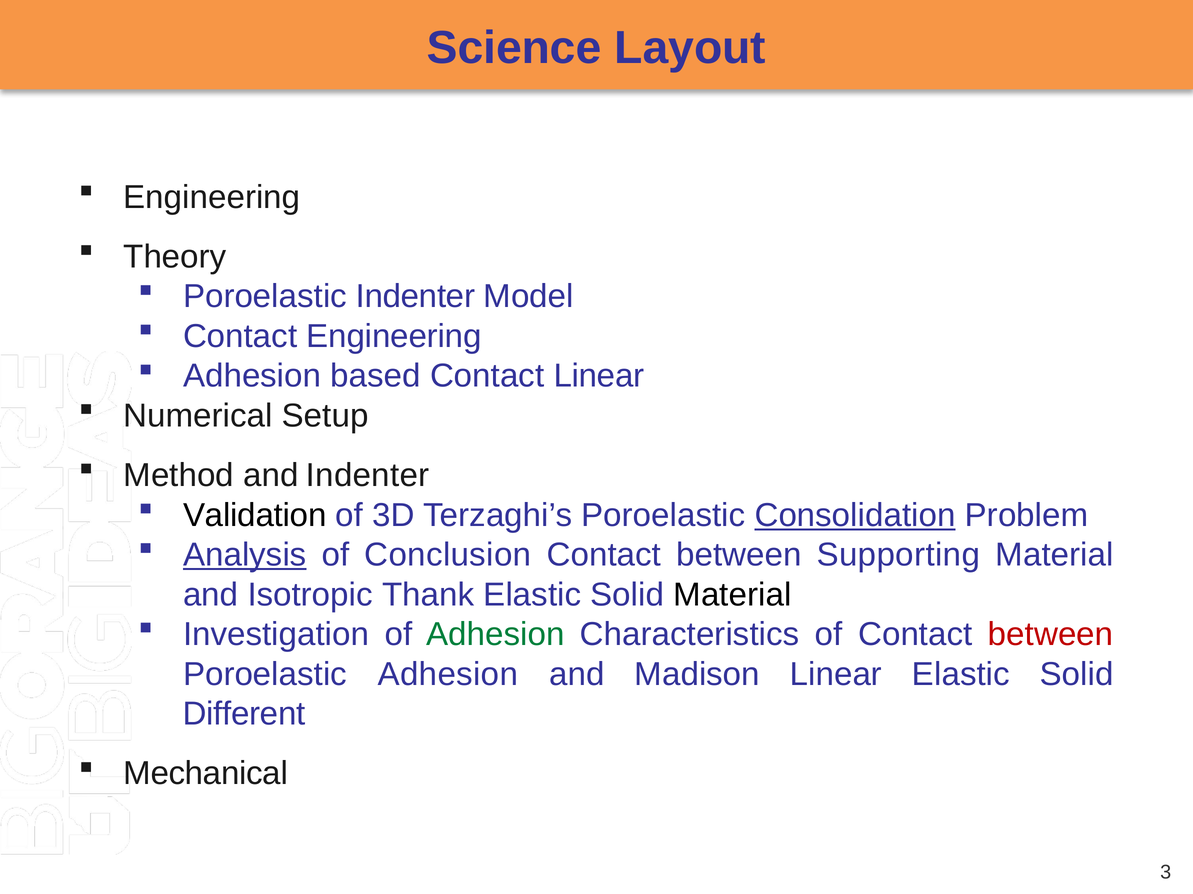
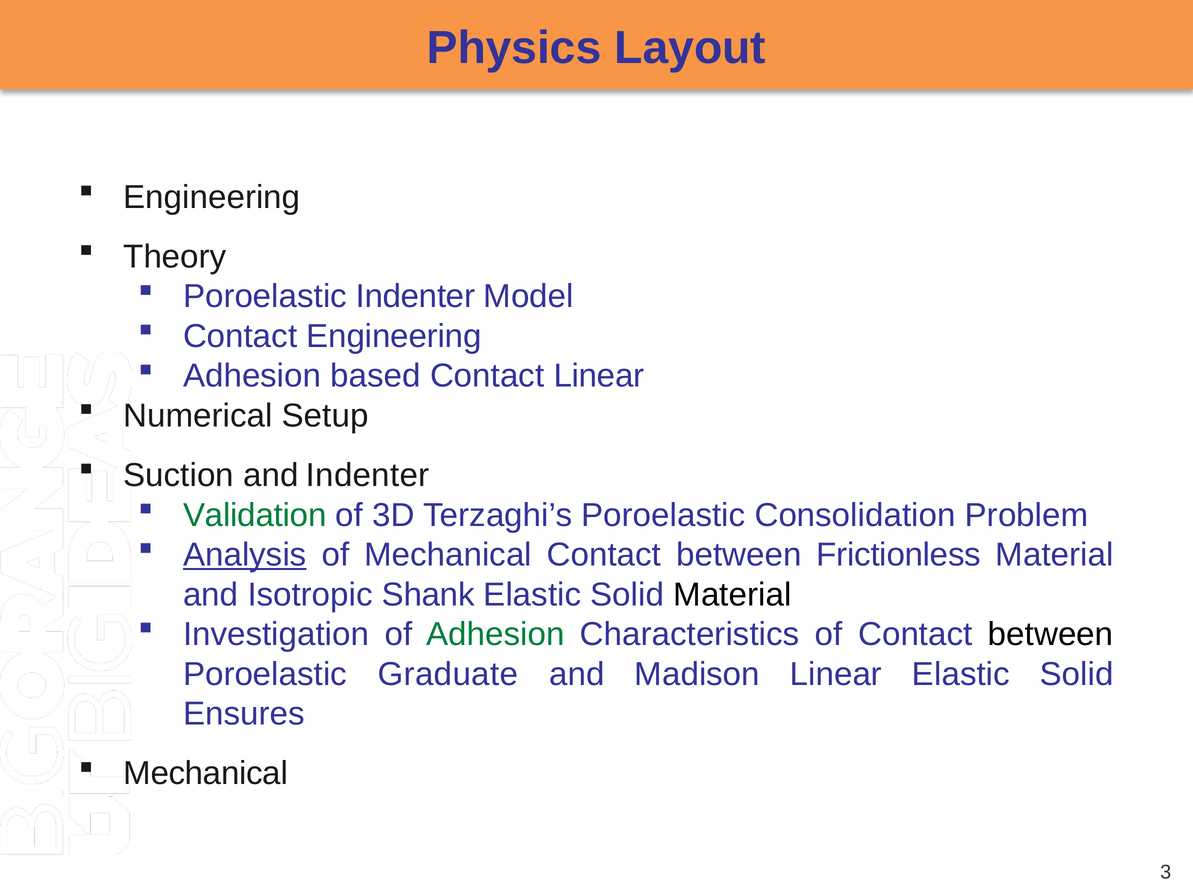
Science: Science -> Physics
Method: Method -> Suction
Validation colour: black -> green
Consolidation underline: present -> none
of Conclusion: Conclusion -> Mechanical
Supporting: Supporting -> Frictionless
Thank: Thank -> Shank
between at (1051, 635) colour: red -> black
Poroelastic Adhesion: Adhesion -> Graduate
Different: Different -> Ensures
